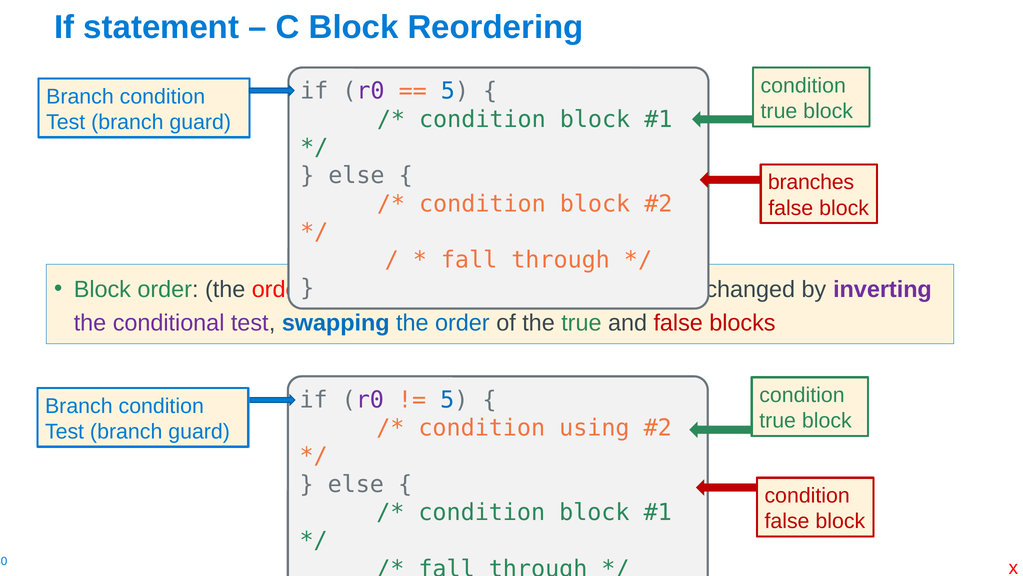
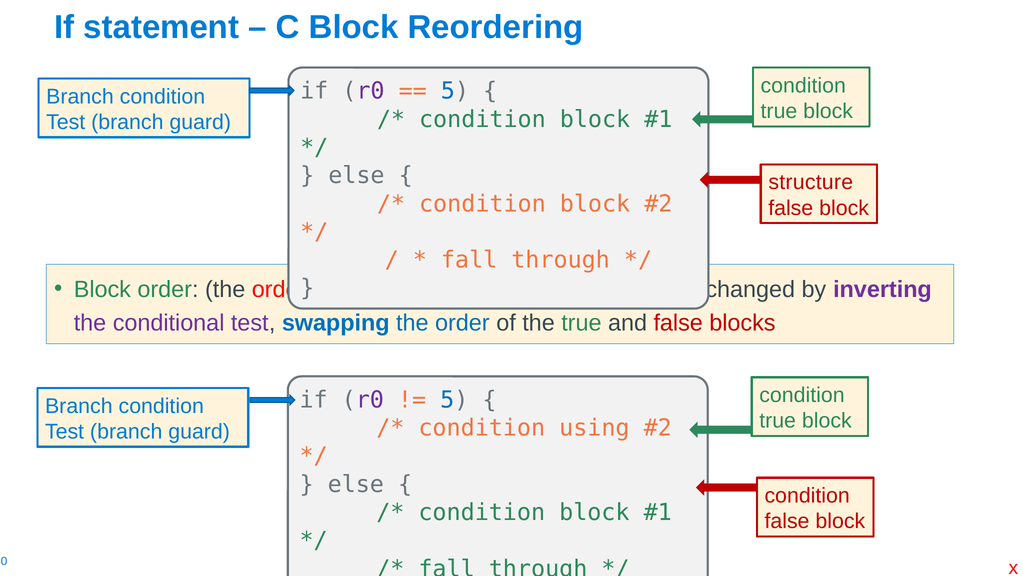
branches: branches -> structure
